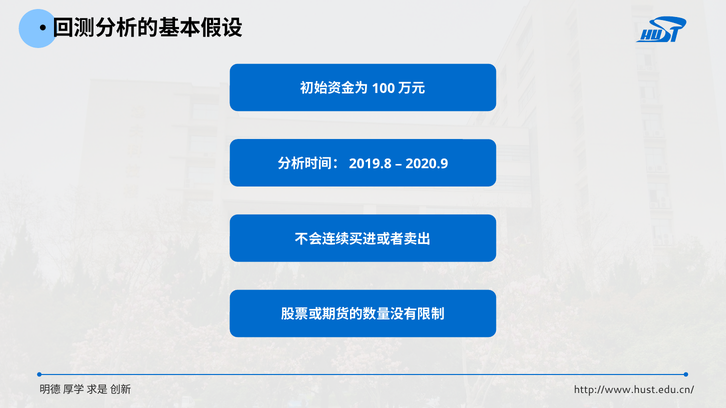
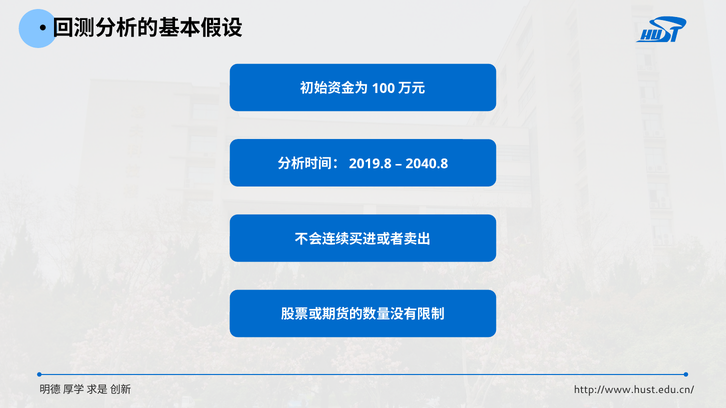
2020.9: 2020.9 -> 2040.8
